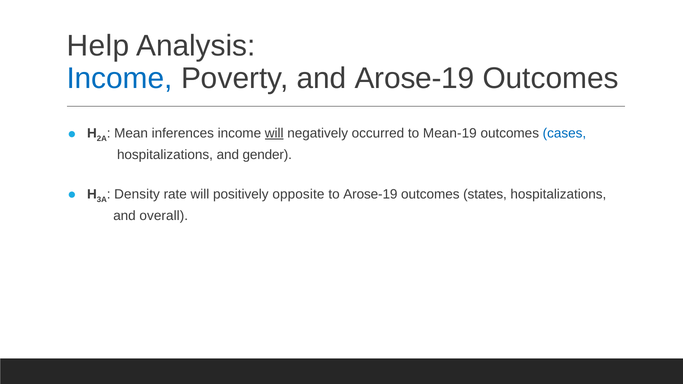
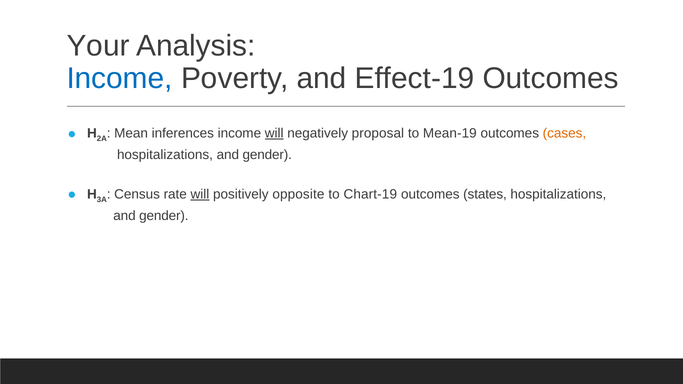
Help: Help -> Your
and Arose-19: Arose-19 -> Effect-19
occurred: occurred -> proposal
cases colour: blue -> orange
Density: Density -> Census
will at (200, 194) underline: none -> present
to Arose-19: Arose-19 -> Chart-19
overall at (164, 216): overall -> gender
